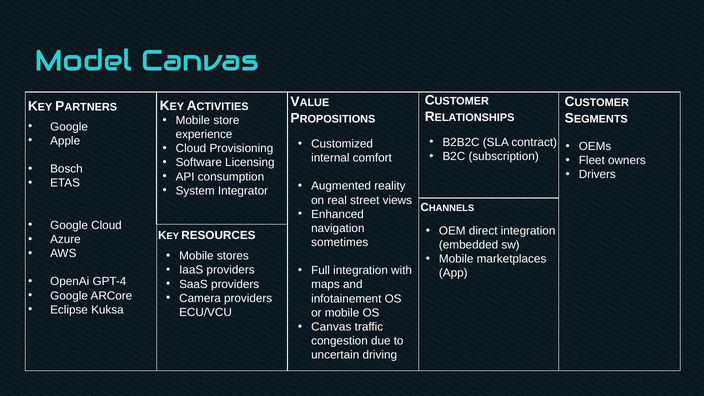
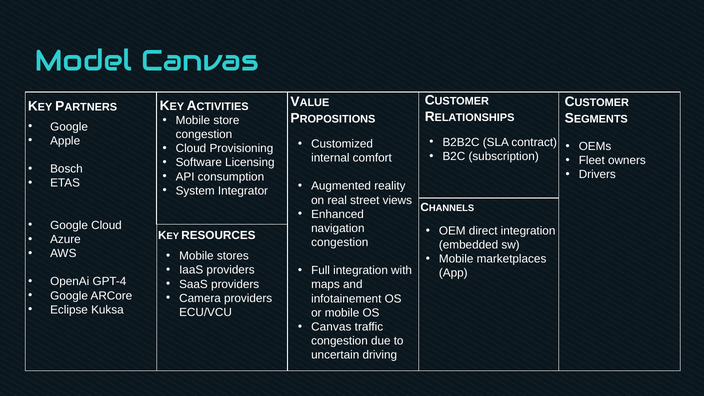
experience at (204, 134): experience -> congestion
sometimes at (340, 242): sometimes -> congestion
